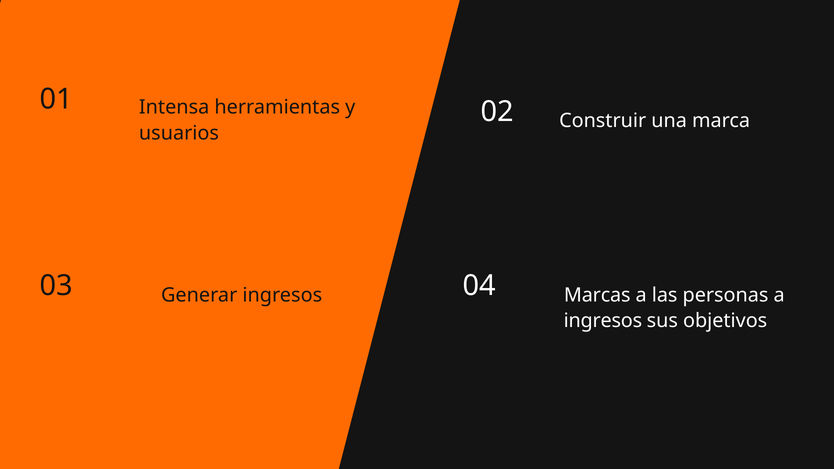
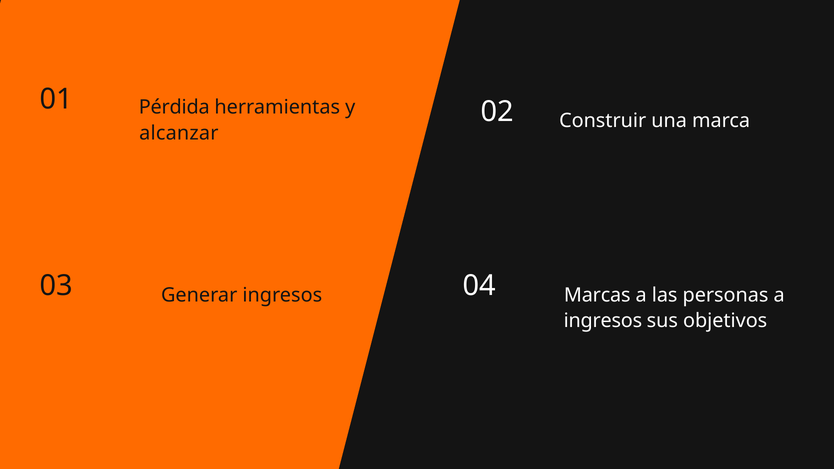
Intensa: Intensa -> Pérdida
usuarios: usuarios -> alcanzar
